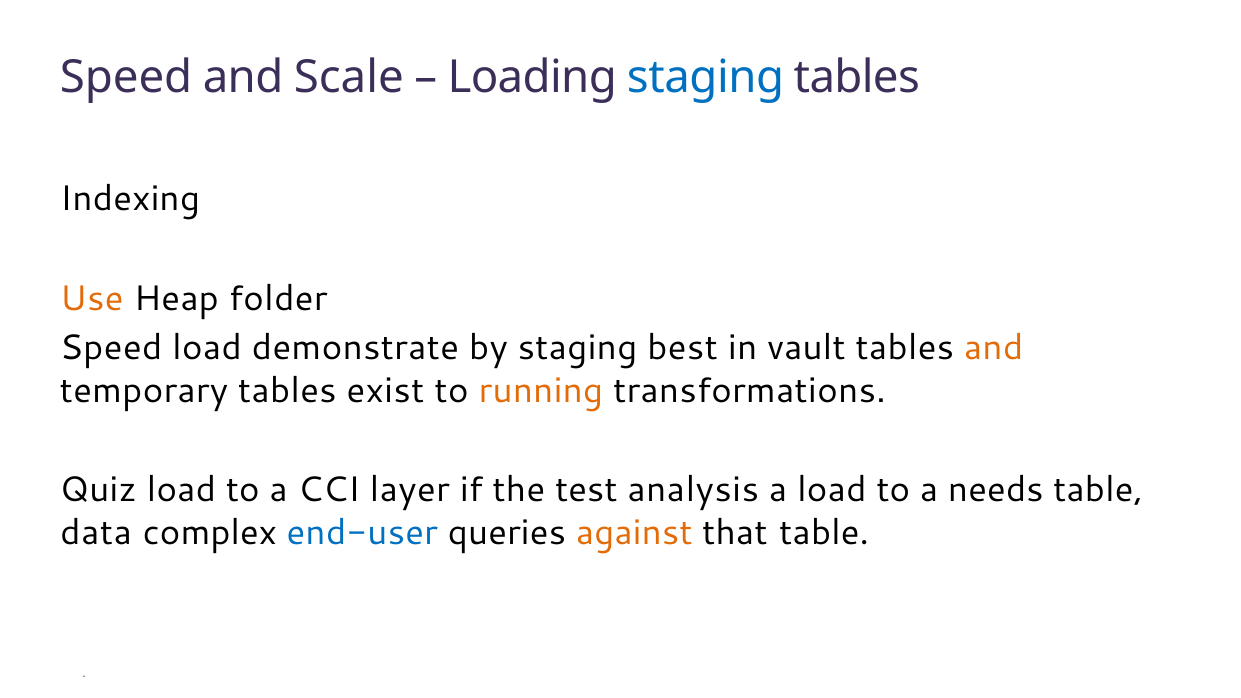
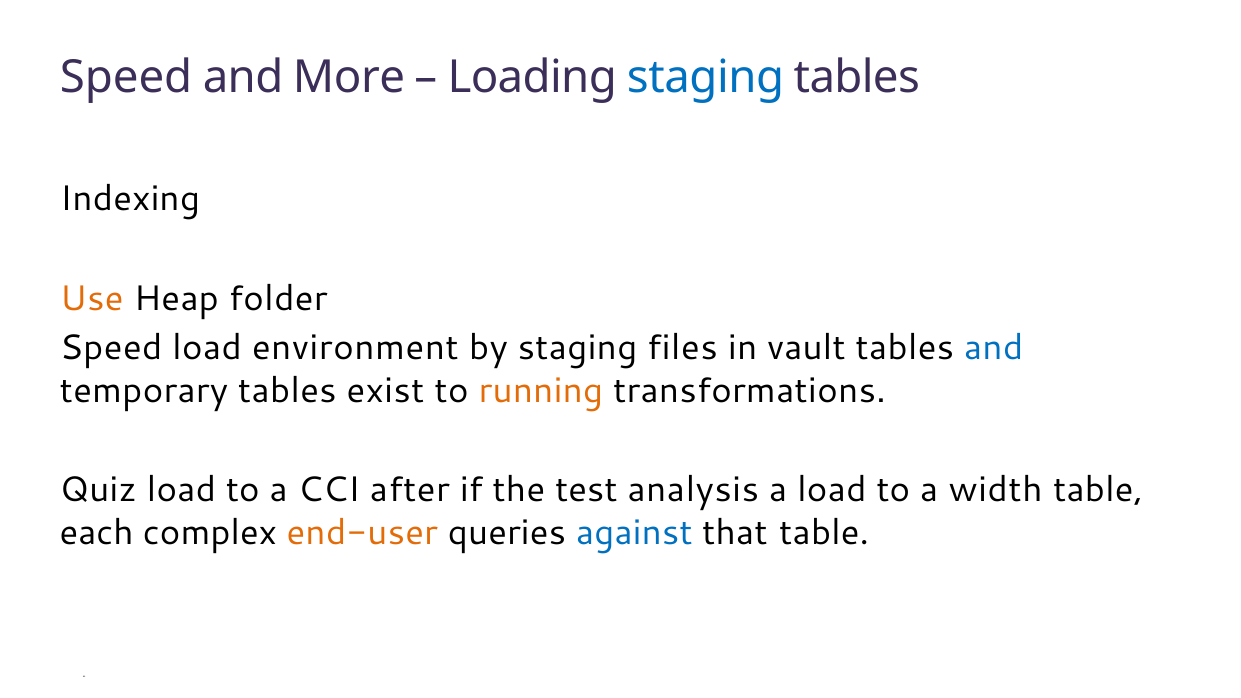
Scale: Scale -> More
demonstrate: demonstrate -> environment
best: best -> files
and at (994, 348) colour: orange -> blue
layer: layer -> after
needs: needs -> width
data: data -> each
end-user colour: blue -> orange
against colour: orange -> blue
